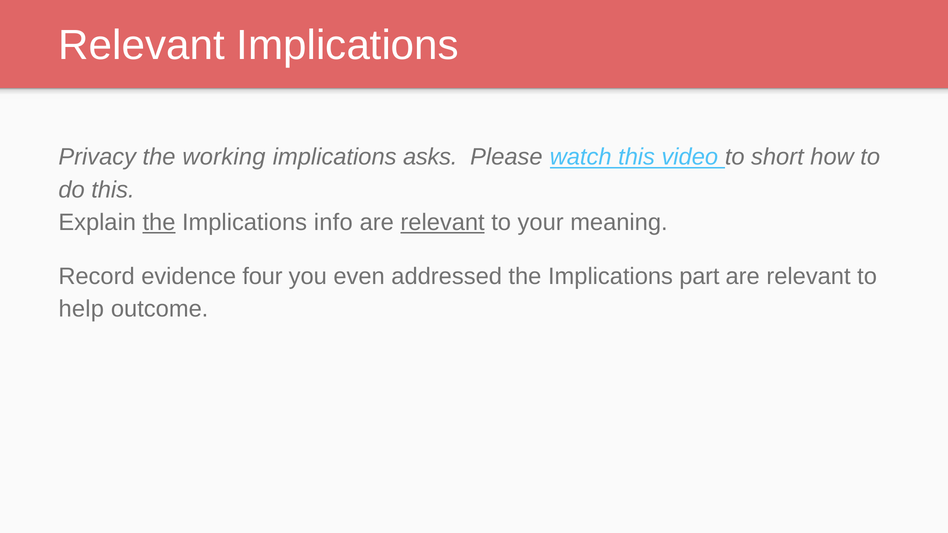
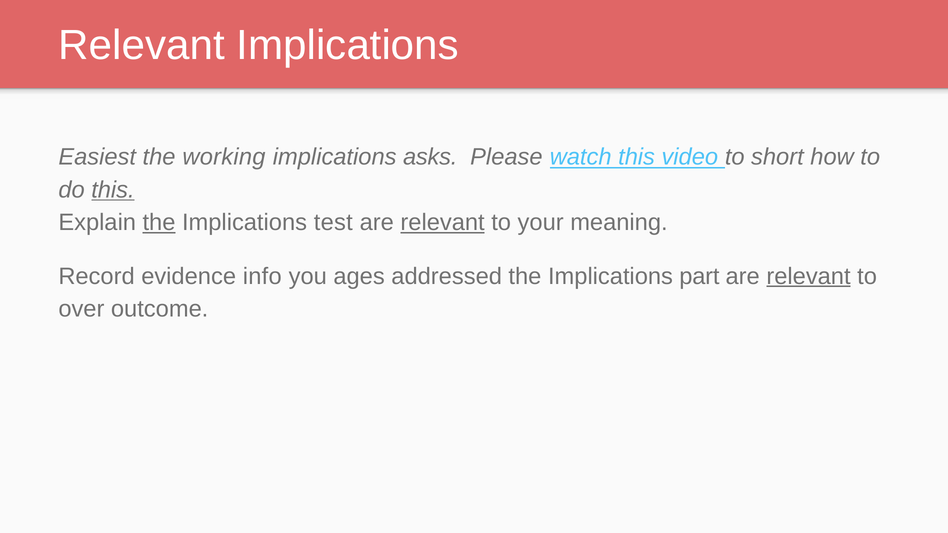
Privacy: Privacy -> Easiest
this at (113, 190) underline: none -> present
info: info -> test
four: four -> info
even: even -> ages
relevant at (809, 276) underline: none -> present
help: help -> over
